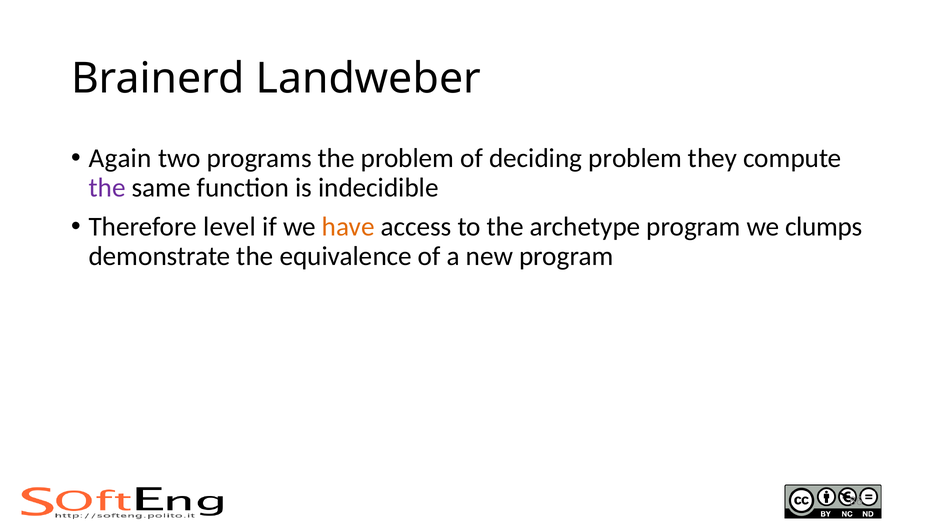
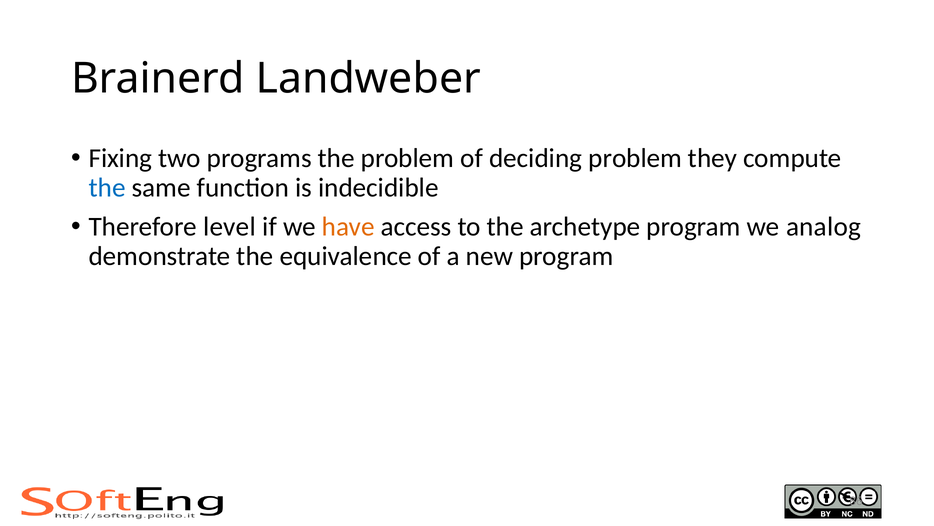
Again: Again -> Fixing
the at (107, 187) colour: purple -> blue
clumps: clumps -> analog
